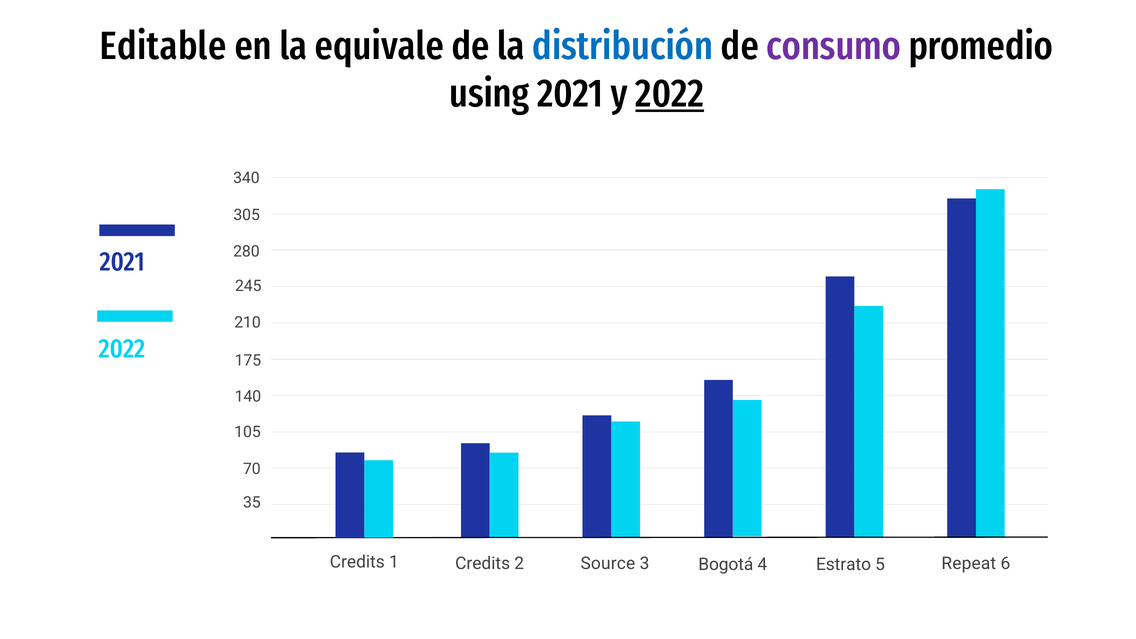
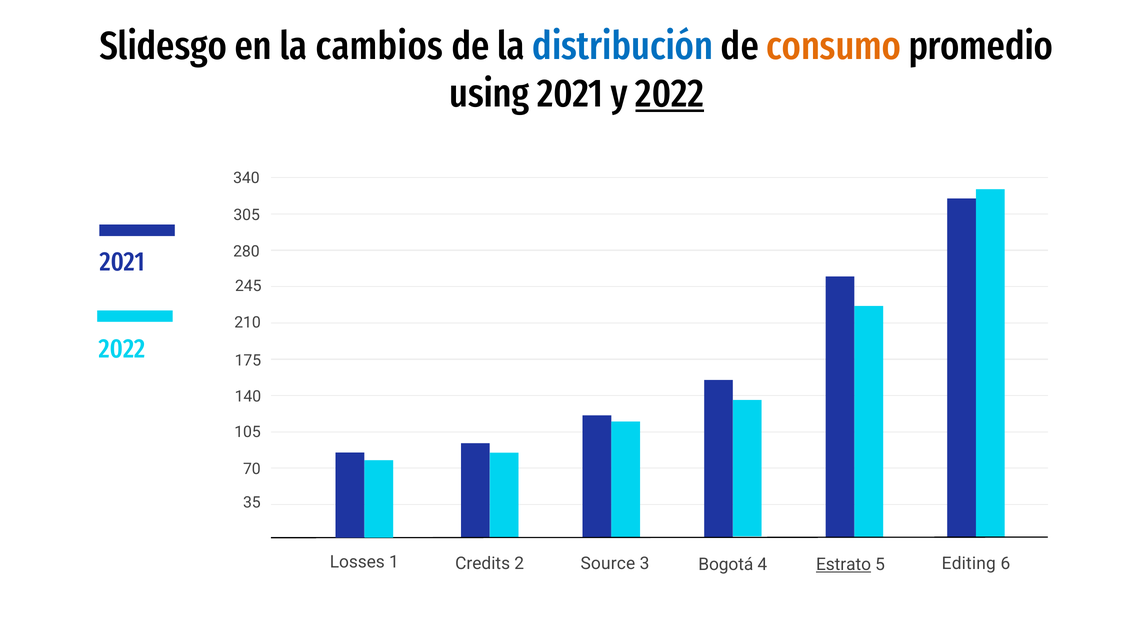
Editable: Editable -> Slidesgo
equivale: equivale -> cambios
consumo colour: purple -> orange
Credits at (357, 562): Credits -> Losses
Estrato underline: none -> present
Repeat: Repeat -> Editing
